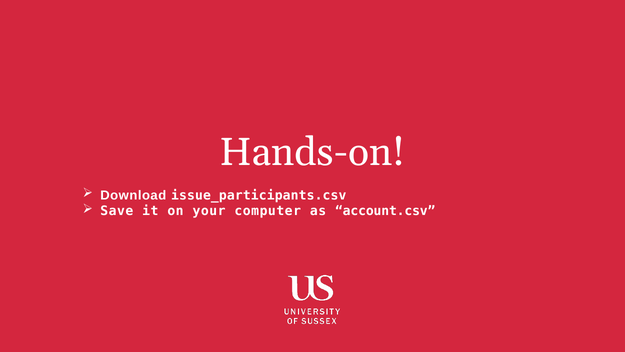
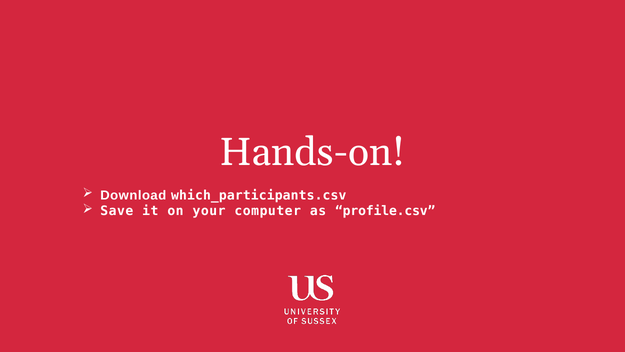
issue_participants.csv: issue_participants.csv -> which_participants.csv
account.csv: account.csv -> profile.csv
